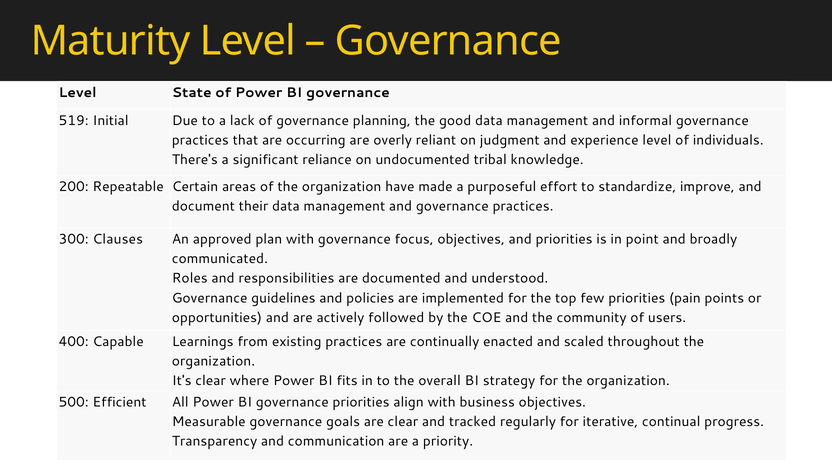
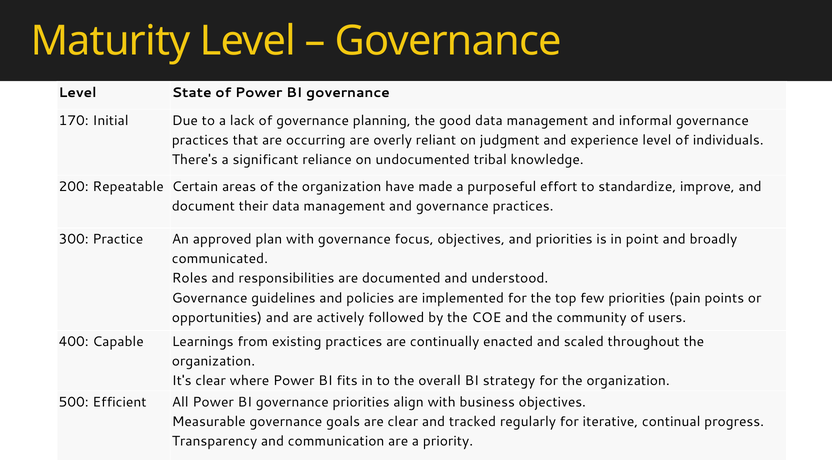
519: 519 -> 170
Clauses: Clauses -> Practice
